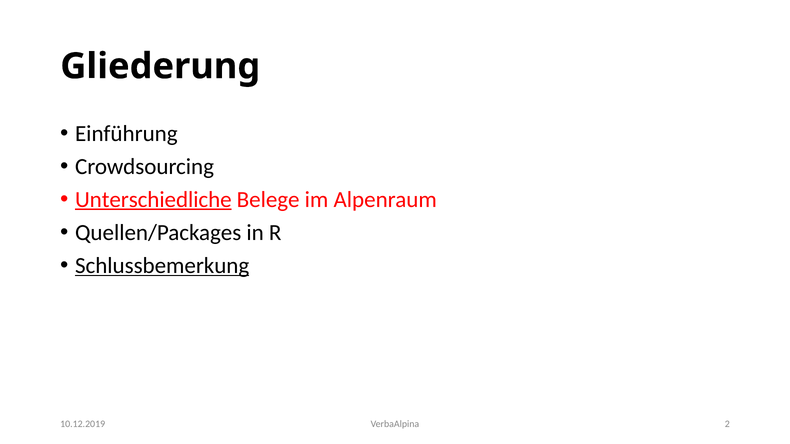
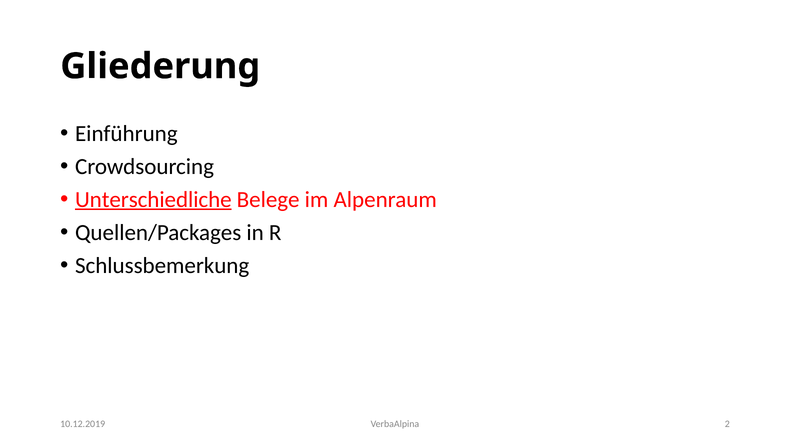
Schlussbemerkung underline: present -> none
